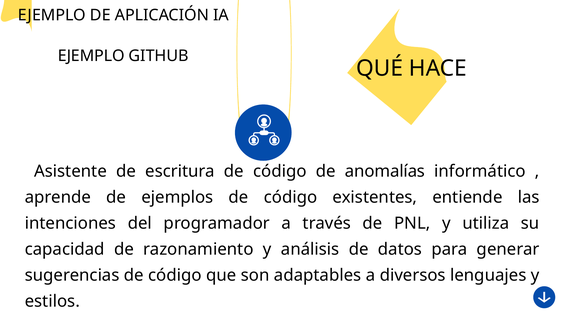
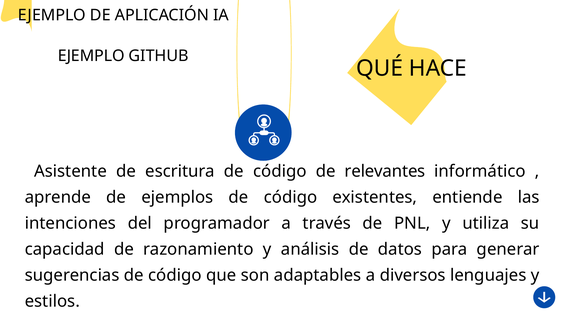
anomalías: anomalías -> relevantes
